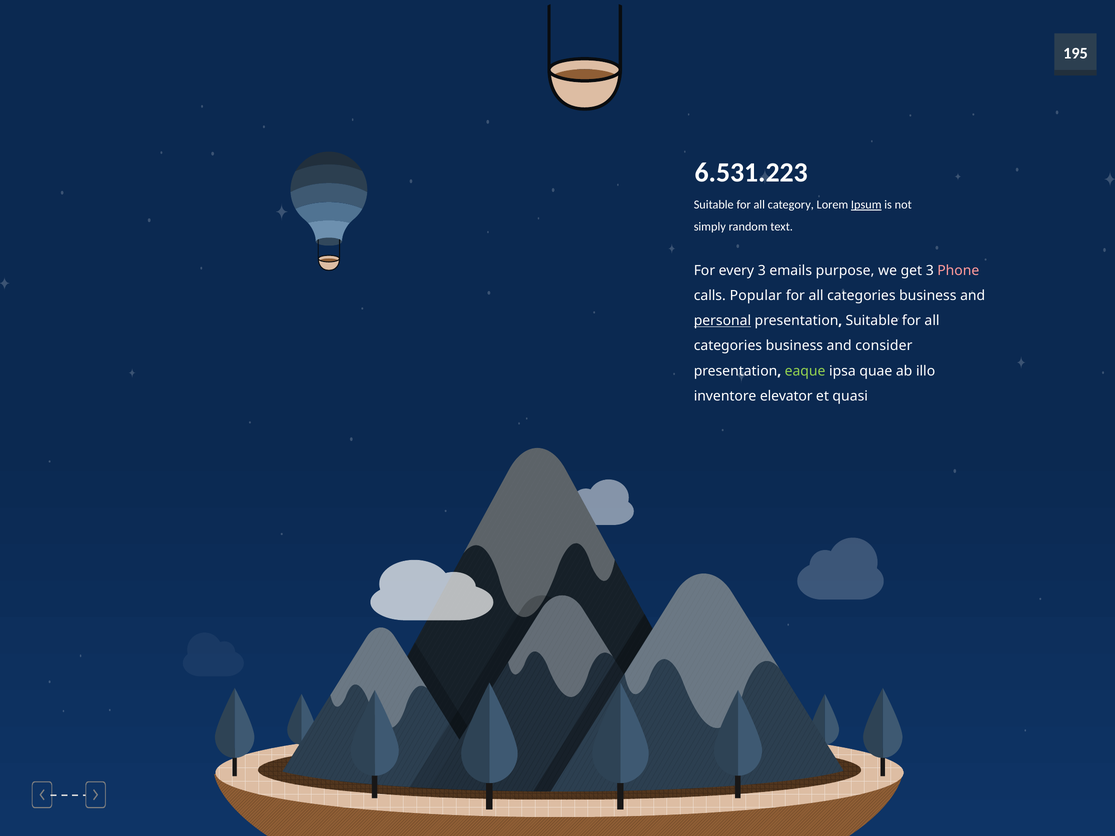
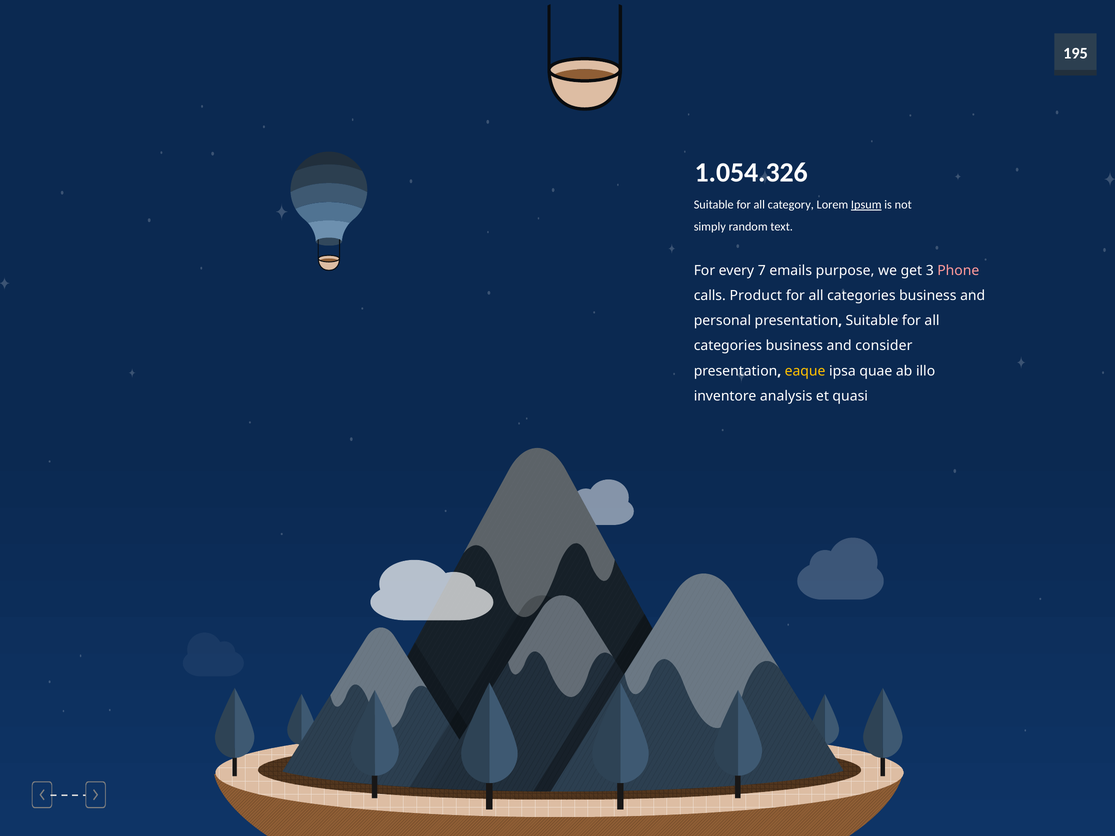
6.531.223: 6.531.223 -> 1.054.326
every 3: 3 -> 7
Popular: Popular -> Product
personal underline: present -> none
eaque colour: light green -> yellow
elevator: elevator -> analysis
